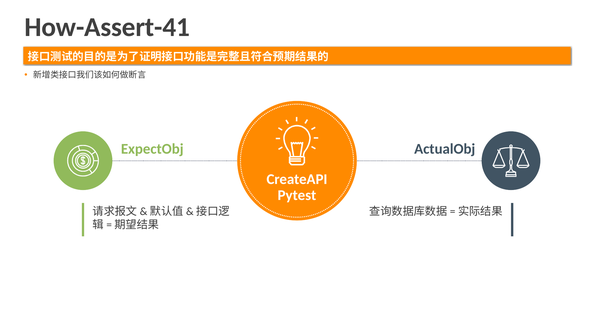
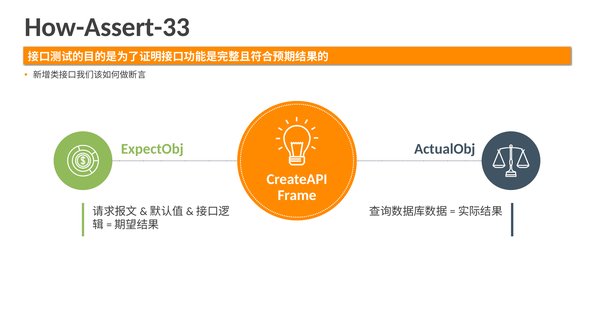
How-Assert-41: How-Assert-41 -> How-Assert-33
Pytest: Pytest -> Frame
